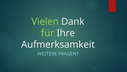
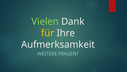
für colour: light green -> yellow
